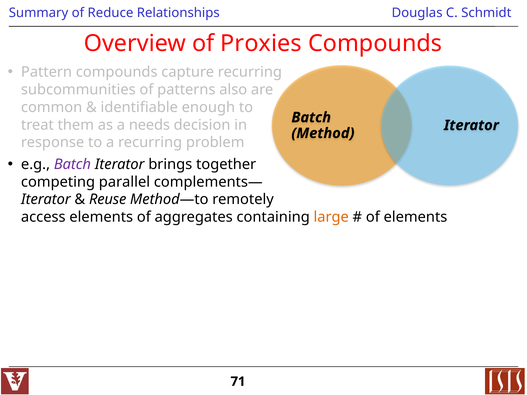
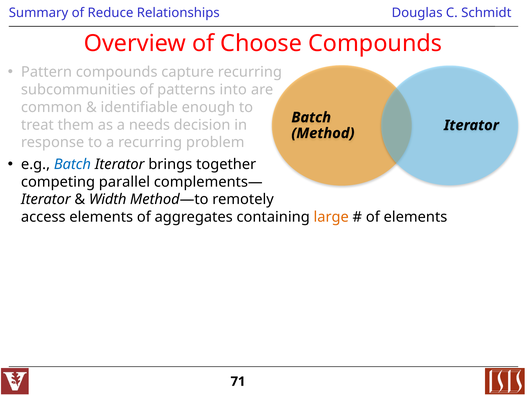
Proxies: Proxies -> Choose
also: also -> into
Batch at (72, 164) colour: purple -> blue
Reuse: Reuse -> Width
